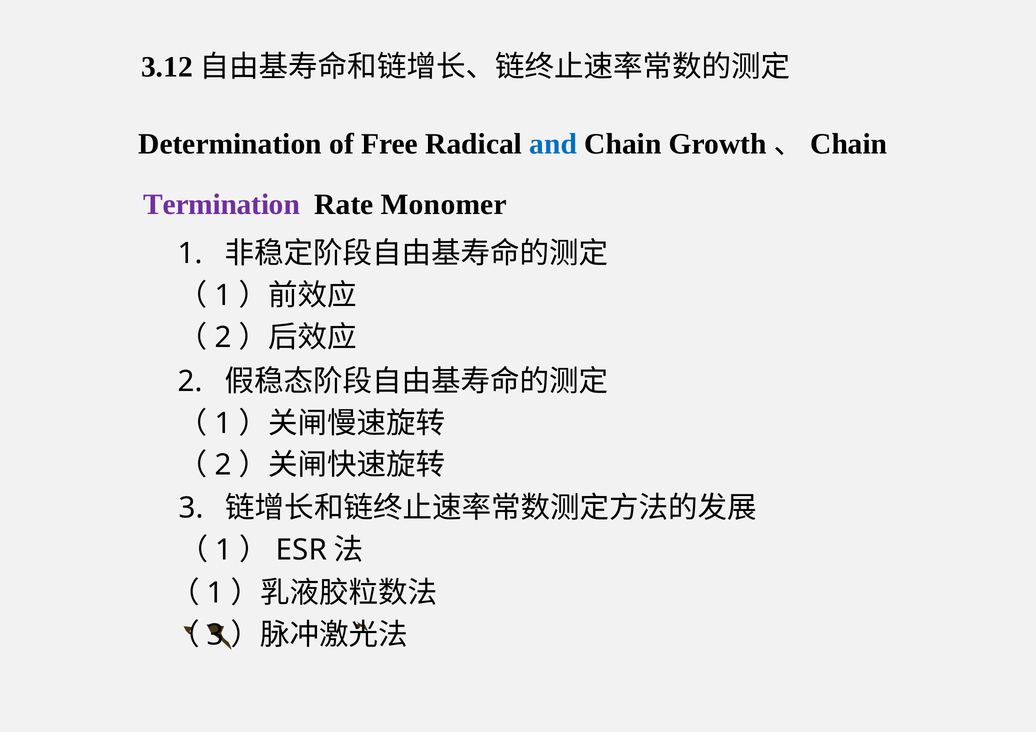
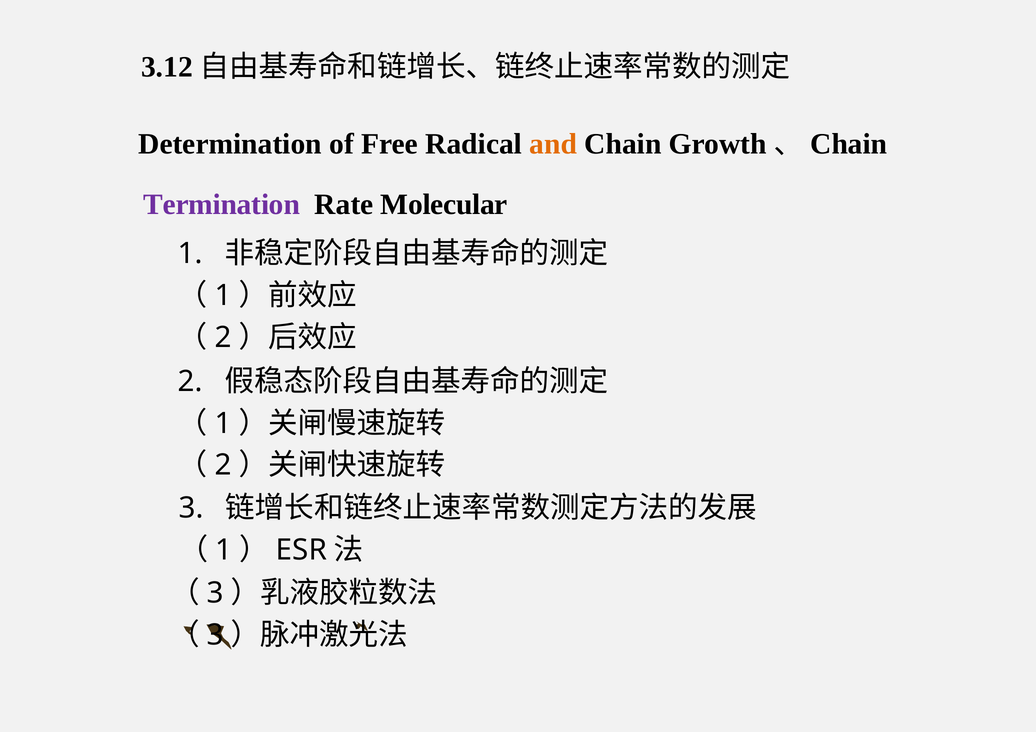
and colour: blue -> orange
Monomer: Monomer -> Molecular
1 at (215, 593): 1 -> 3
